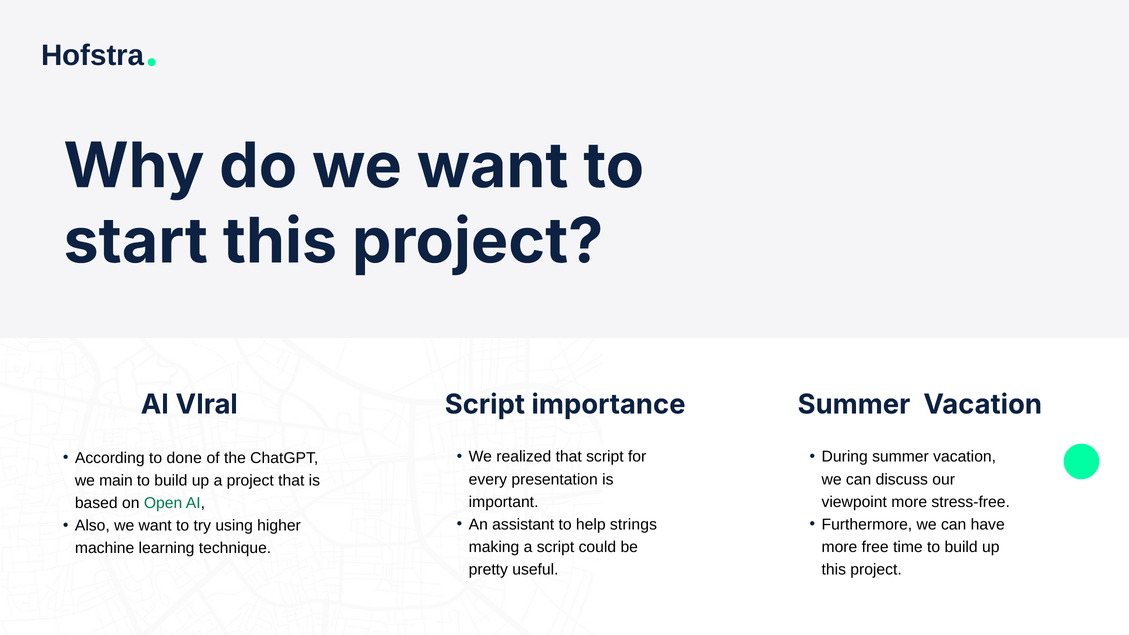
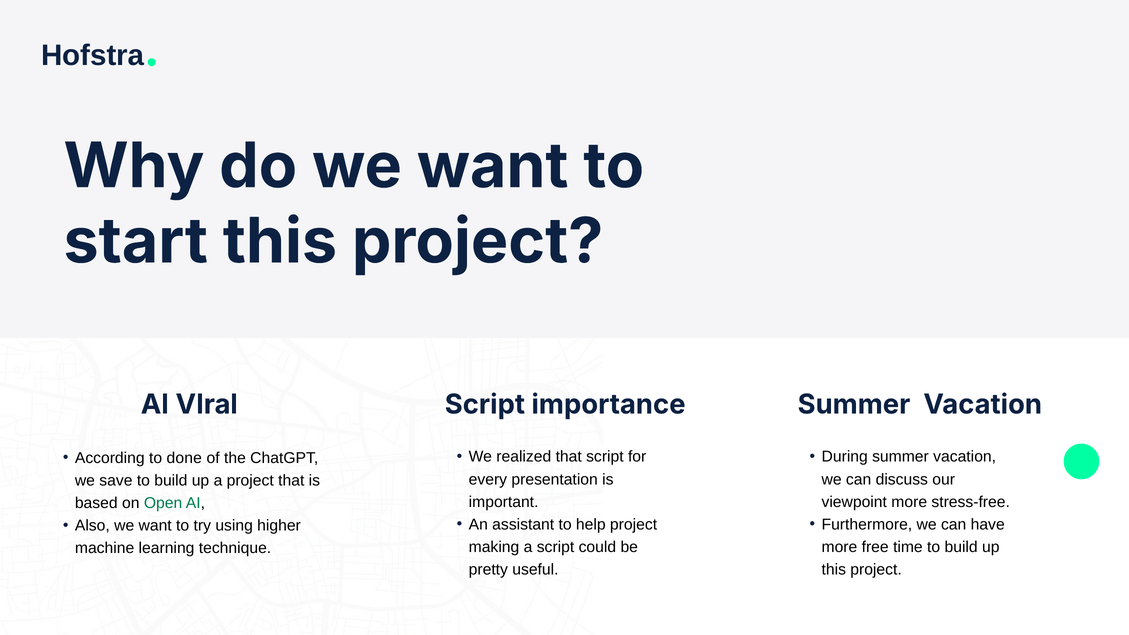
main: main -> save
help strings: strings -> project
